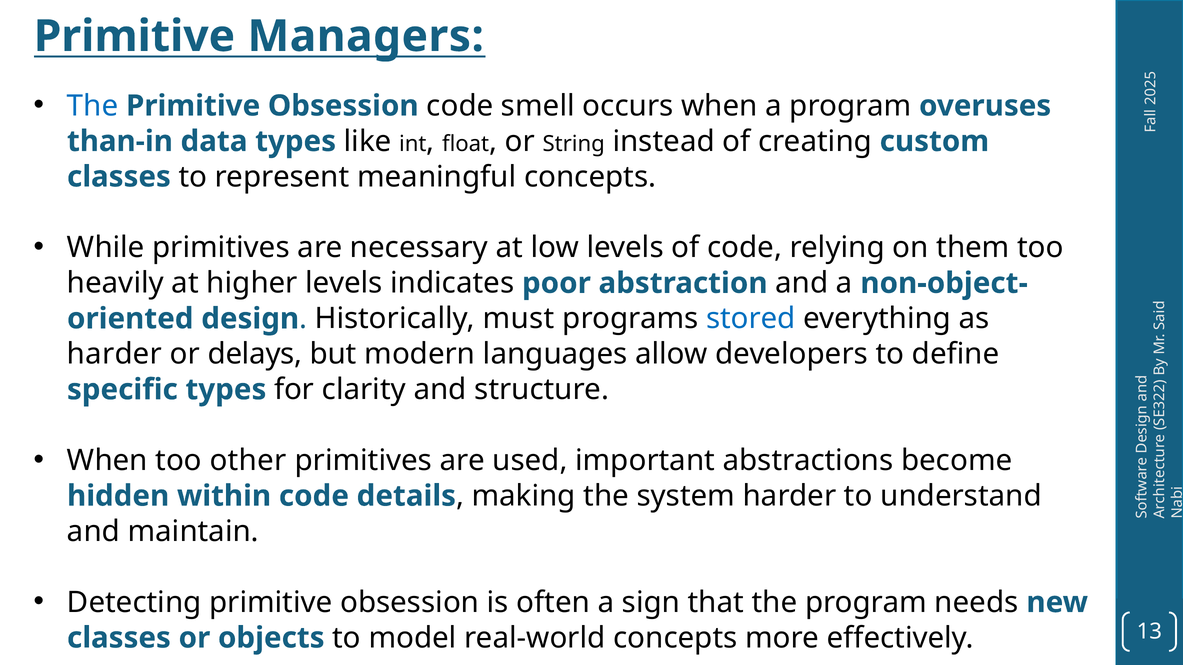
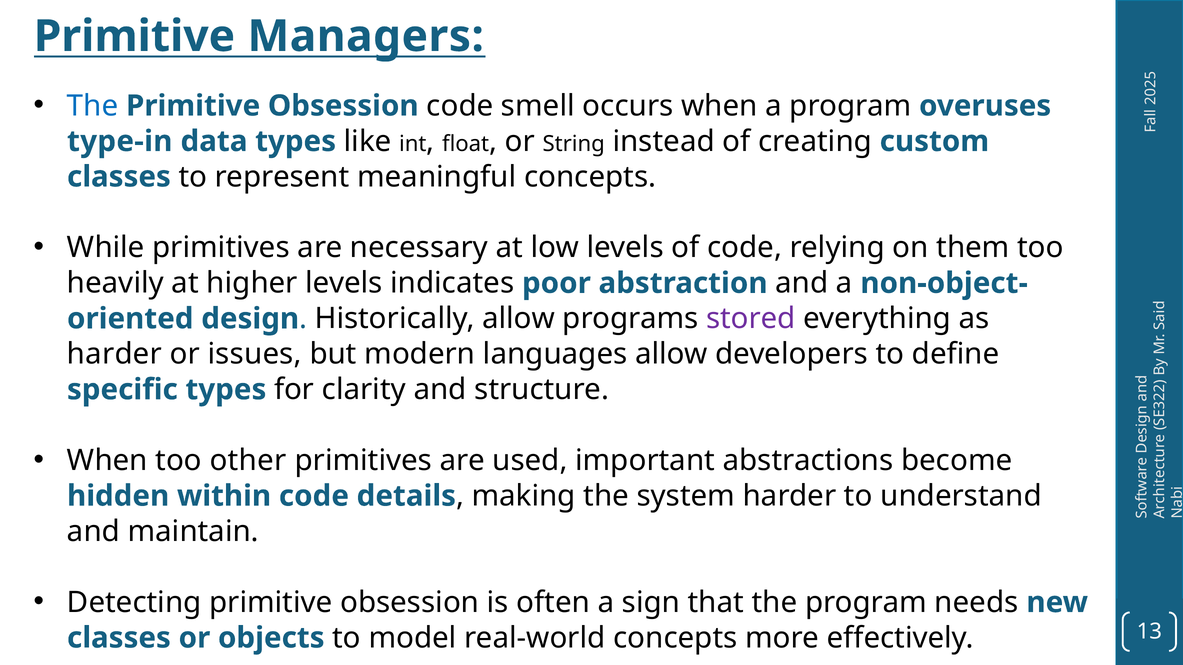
than-in: than-in -> type-in
Historically must: must -> allow
stored colour: blue -> purple
delays: delays -> issues
